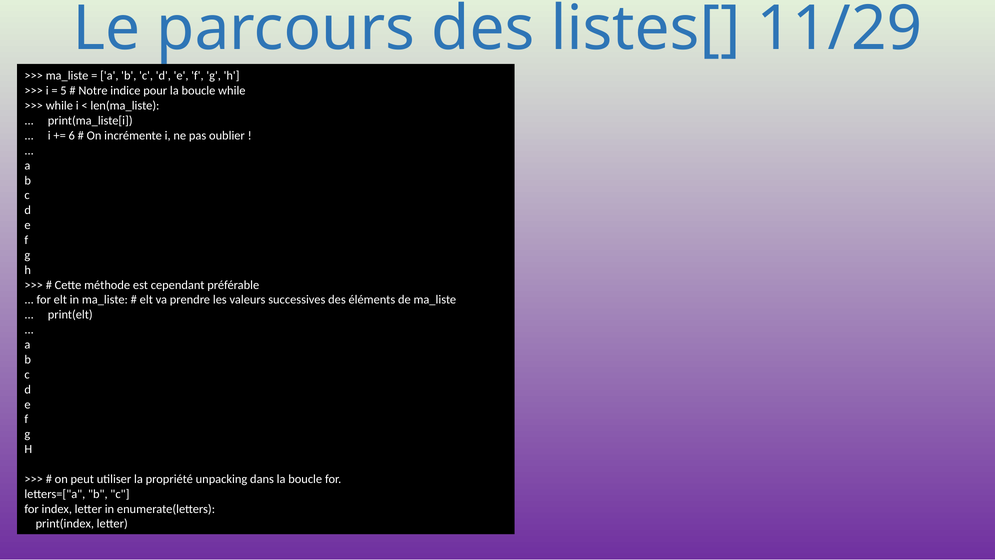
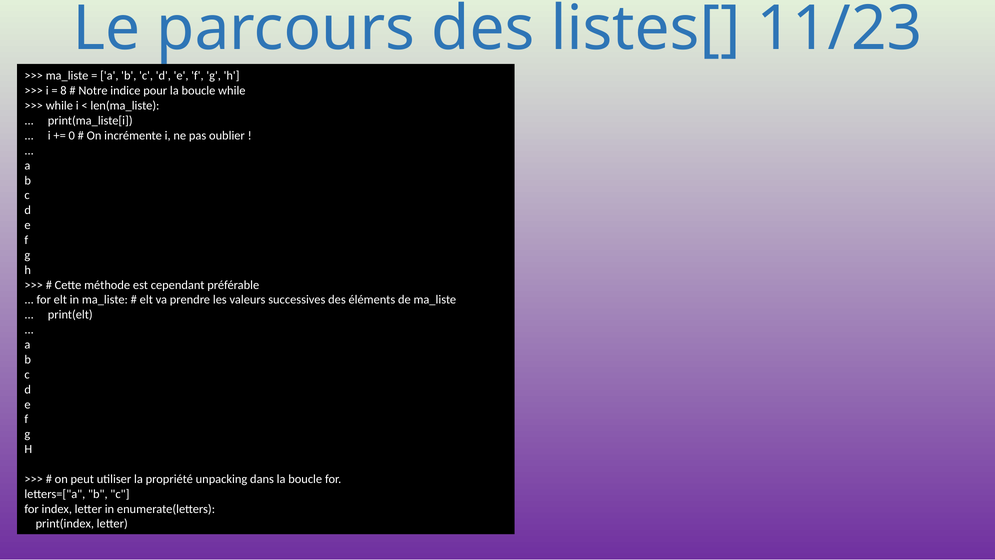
11/29: 11/29 -> 11/23
5: 5 -> 8
6: 6 -> 0
